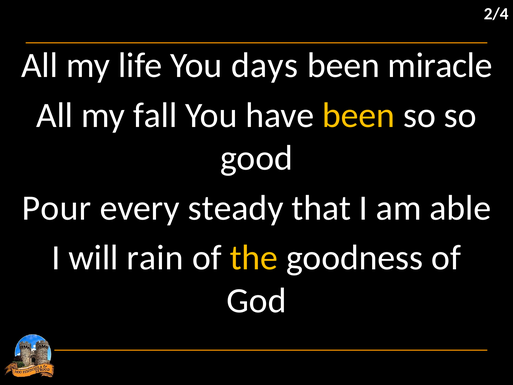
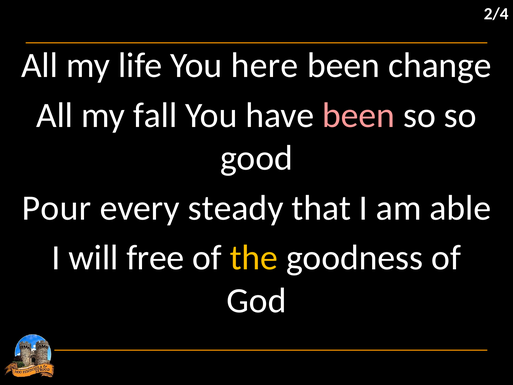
days: days -> here
miracle: miracle -> change
been at (359, 115) colour: yellow -> pink
rain: rain -> free
